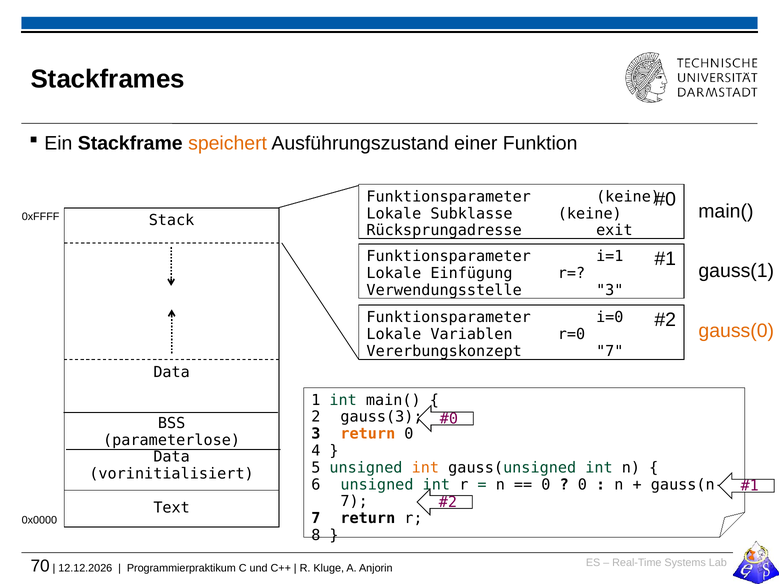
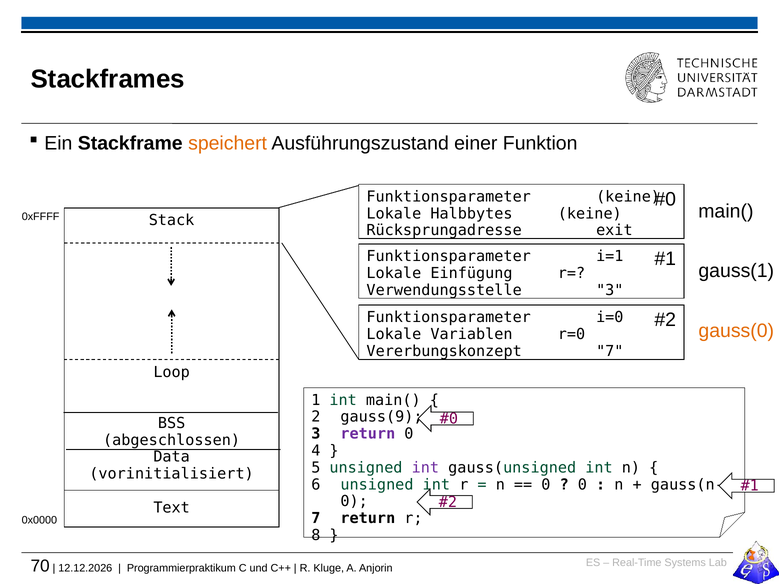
Subklasse: Subklasse -> Halbbytes
Data at (172, 373): Data -> Loop
gauss(3: gauss(3 -> gauss(9
return at (368, 434) colour: orange -> purple
parameterlose: parameterlose -> abgeschlossen
int at (425, 468) colour: orange -> purple
7 at (354, 502): 7 -> 0
